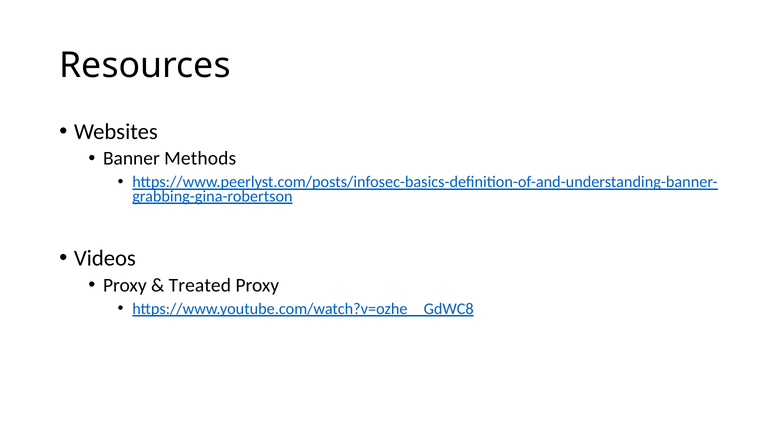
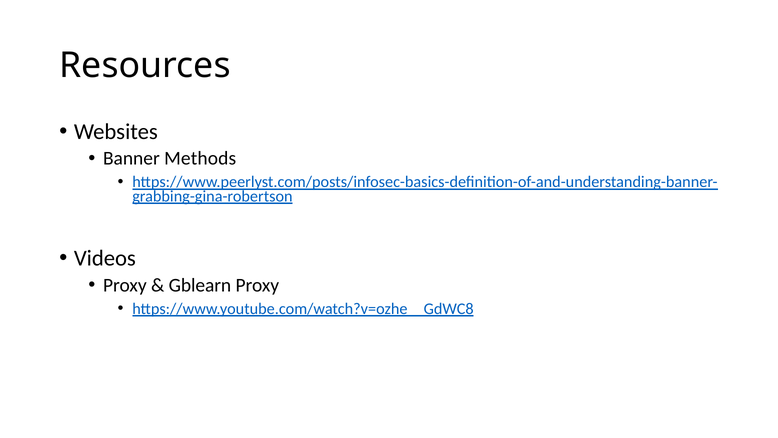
Treated: Treated -> Gblearn
